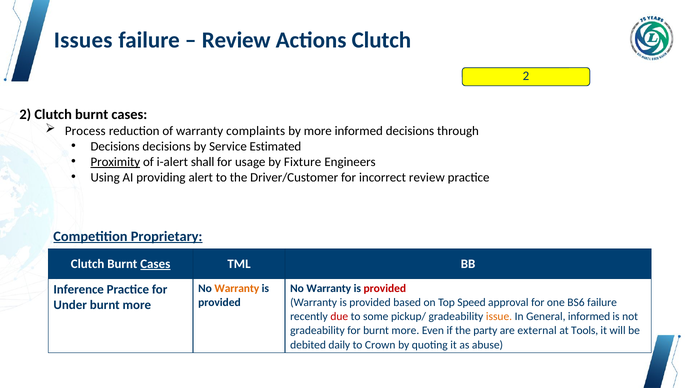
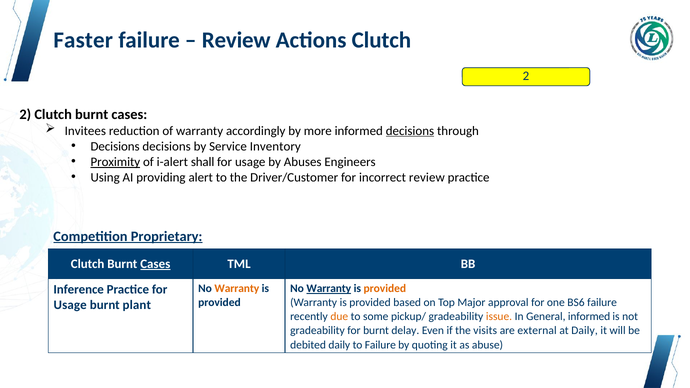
Issues: Issues -> Faster
Process: Process -> Invitees
complaints: complaints -> accordingly
decisions at (410, 131) underline: none -> present
Estimated: Estimated -> Inventory
Fixture: Fixture -> Abuses
Warranty at (329, 289) underline: none -> present
provided at (385, 289) colour: red -> orange
Speed: Speed -> Major
Under at (70, 305): Under -> Usage
more at (137, 305): more -> plant
due colour: red -> orange
for burnt more: more -> delay
party: party -> visits
at Tools: Tools -> Daily
to Crown: Crown -> Failure
